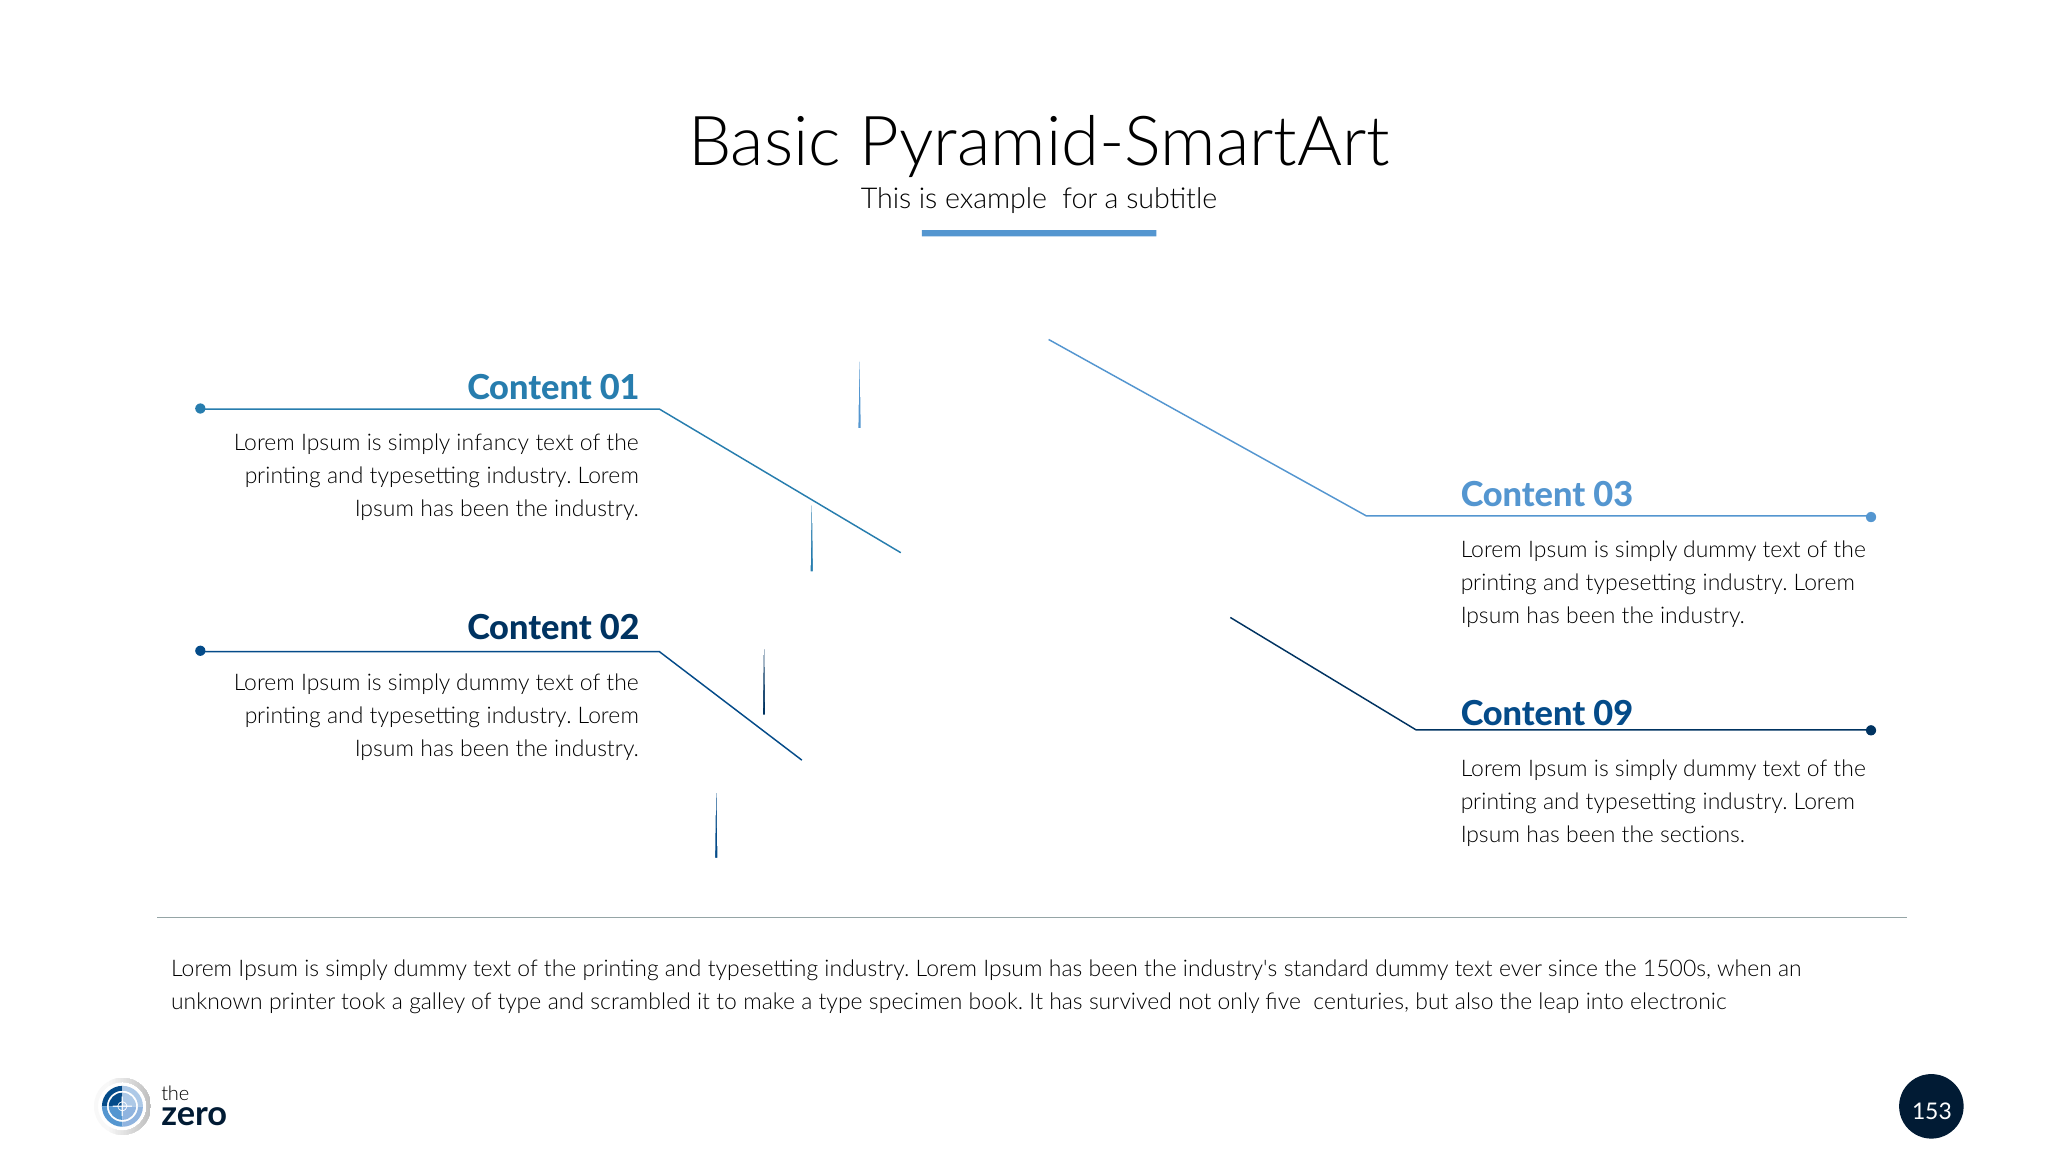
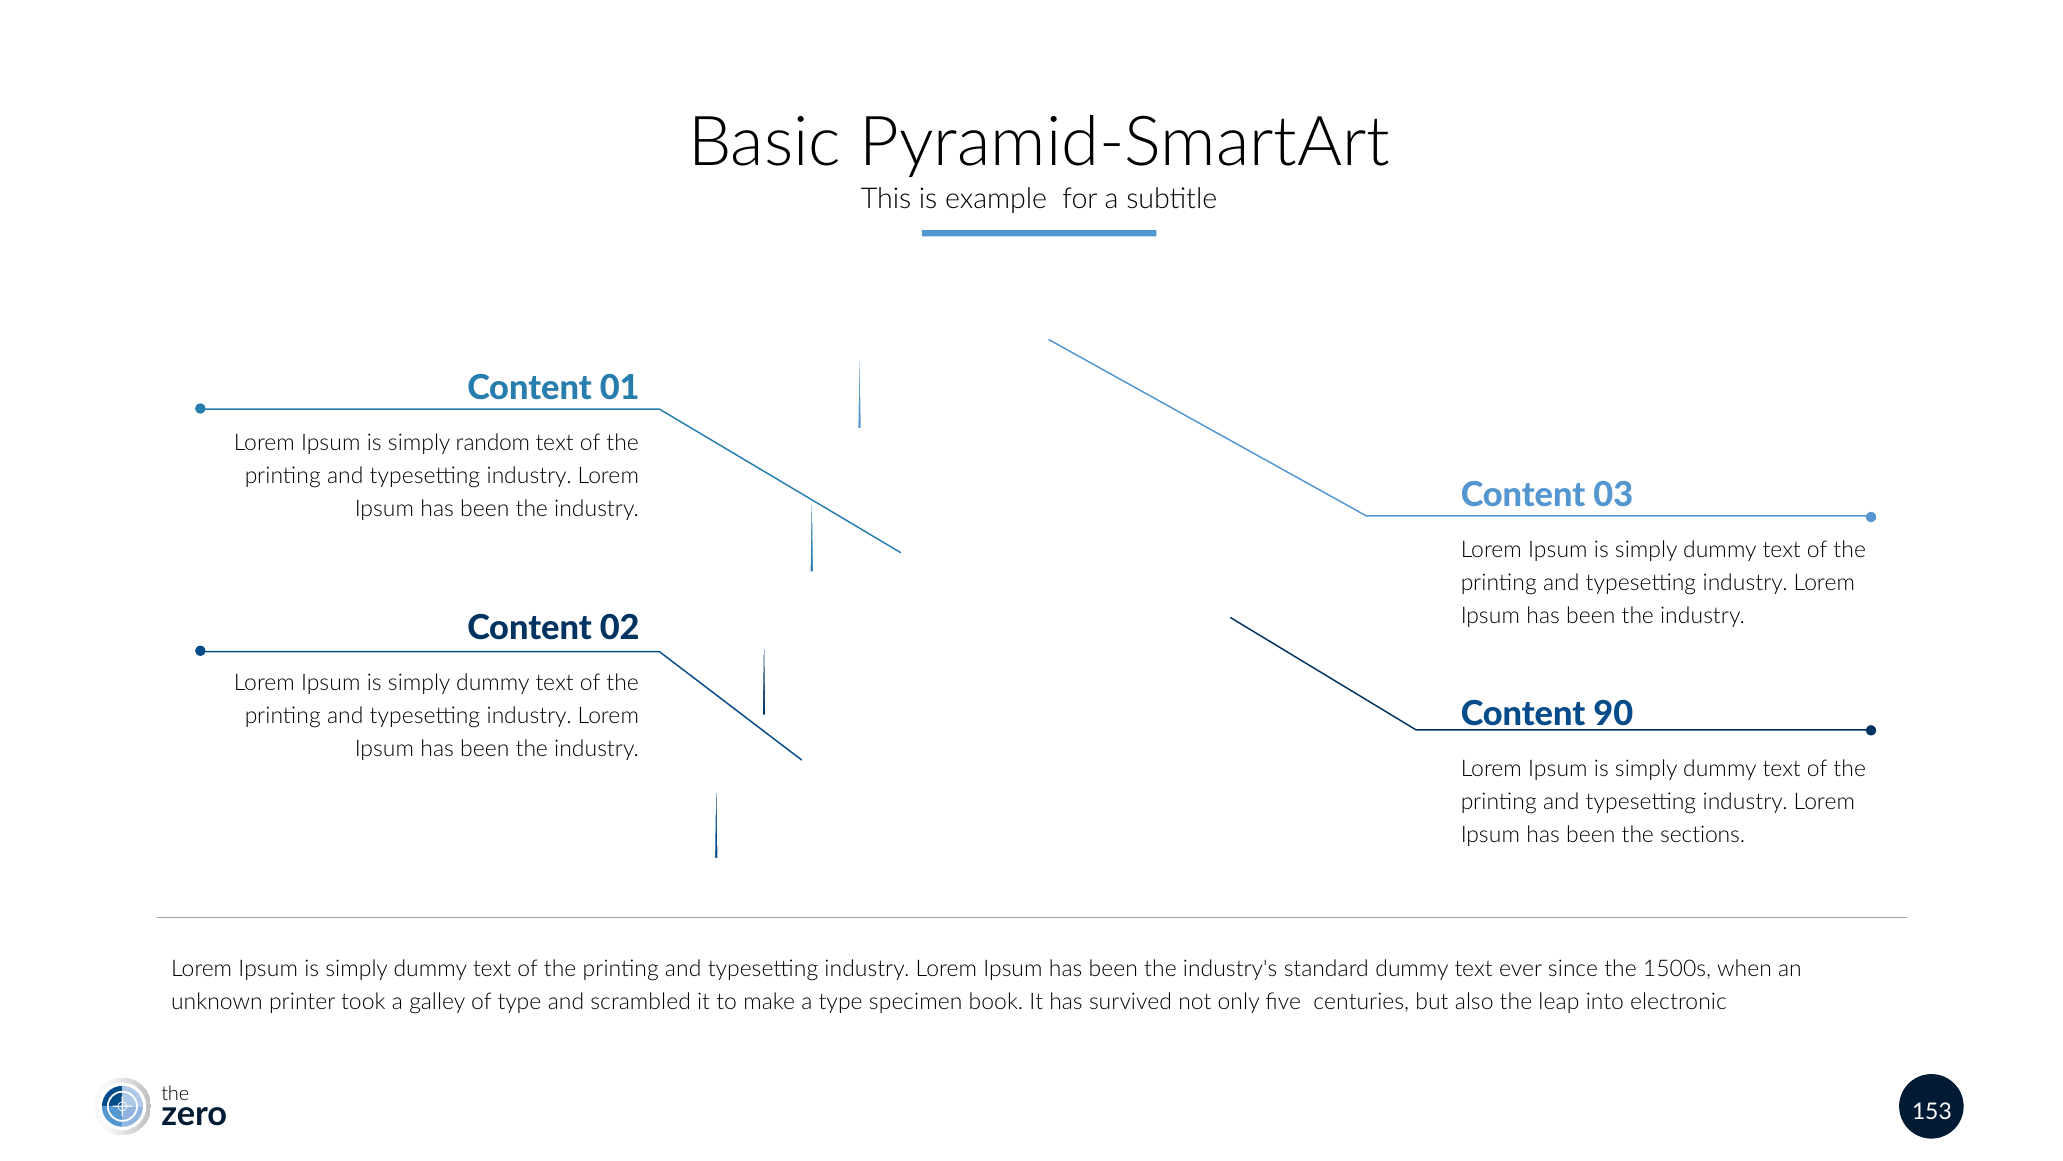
infancy: infancy -> random
09: 09 -> 90
